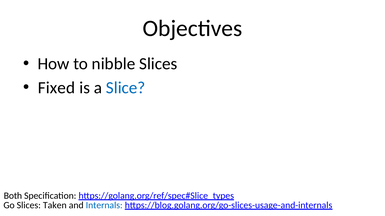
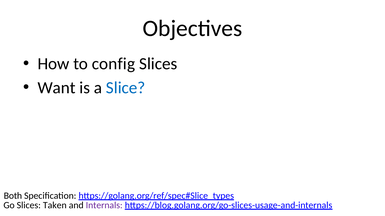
nibble: nibble -> config
Fixed: Fixed -> Want
Internals colour: blue -> purple
